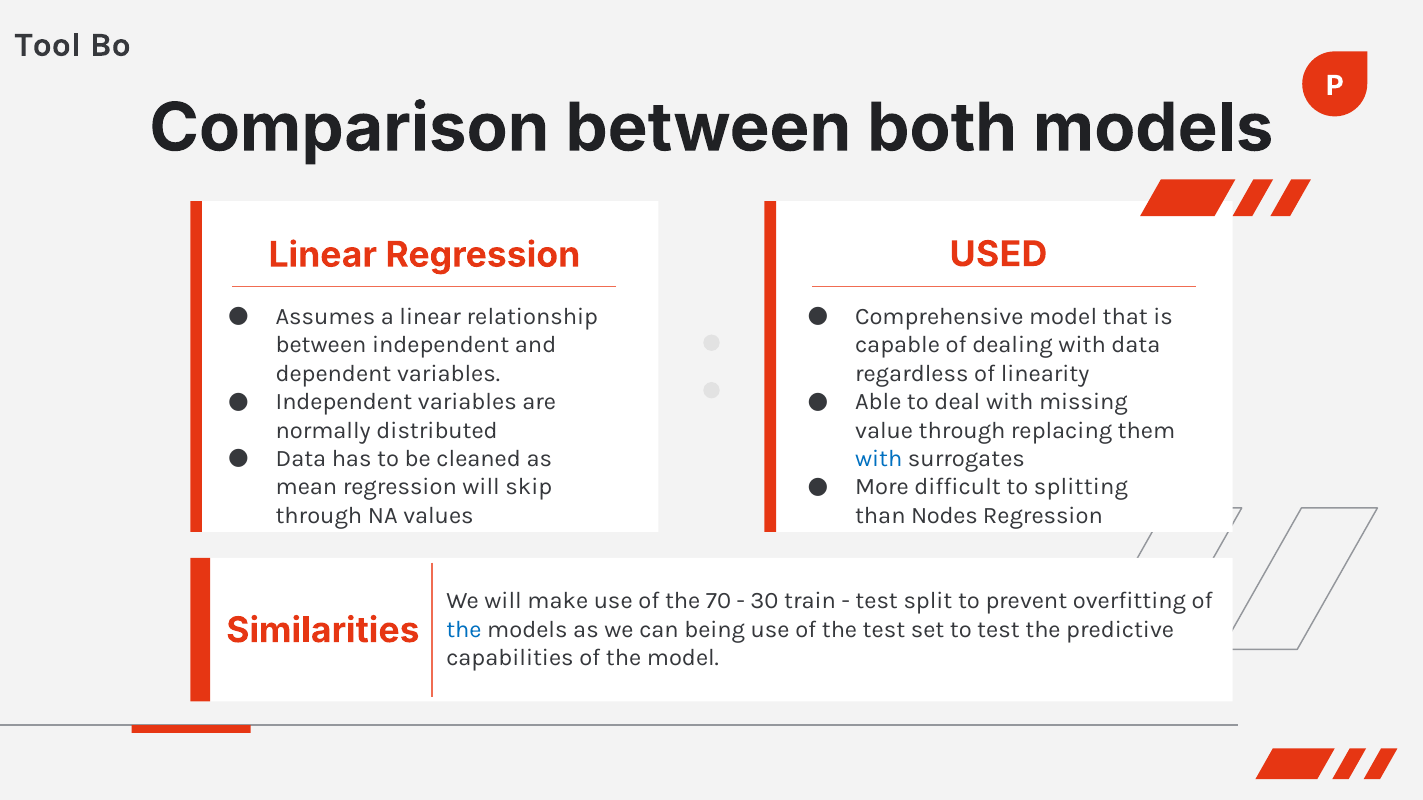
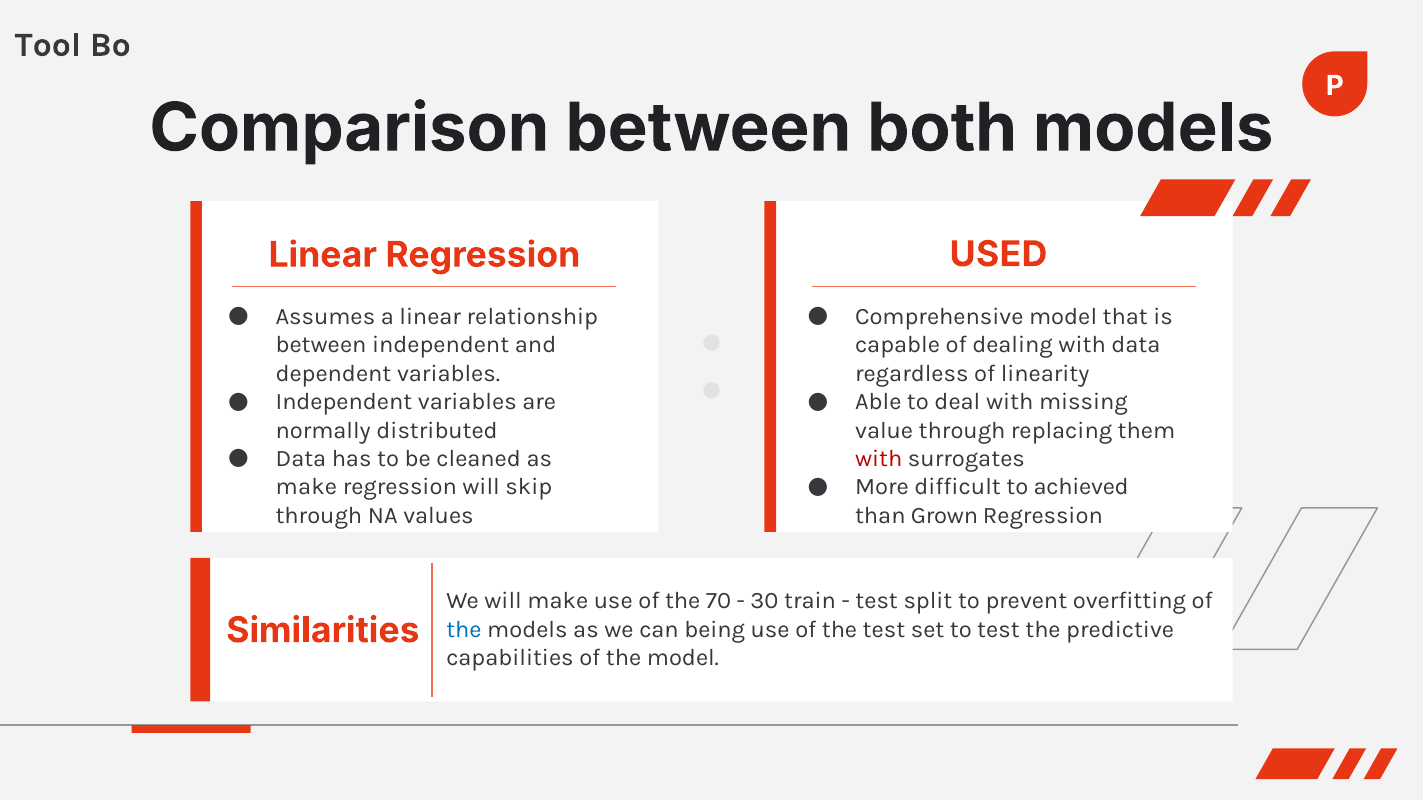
with at (879, 459) colour: blue -> red
splitting: splitting -> achieved
mean at (306, 487): mean -> make
Nodes: Nodes -> Grown
